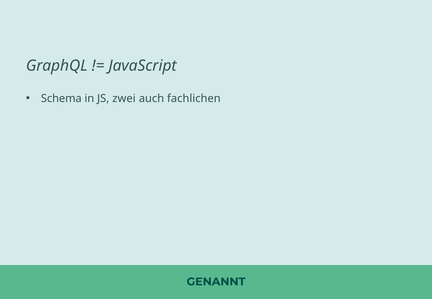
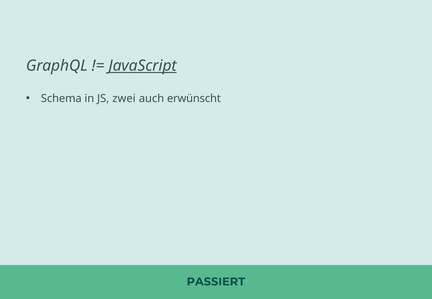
JavaScript underline: none -> present
fachlichen: fachlichen -> erwünscht
GENANNT: GENANNT -> PASSIERT
